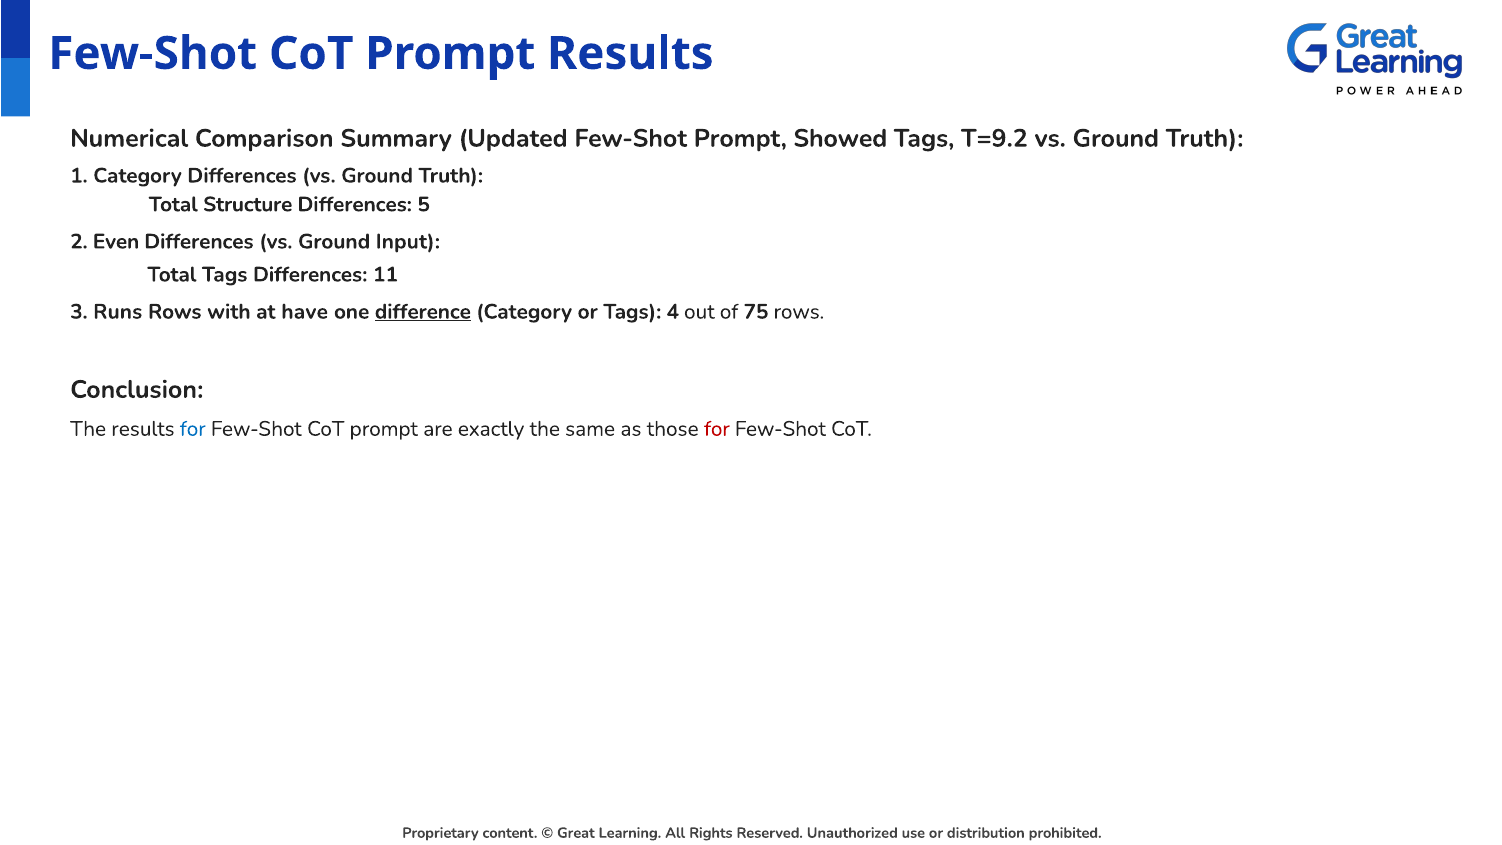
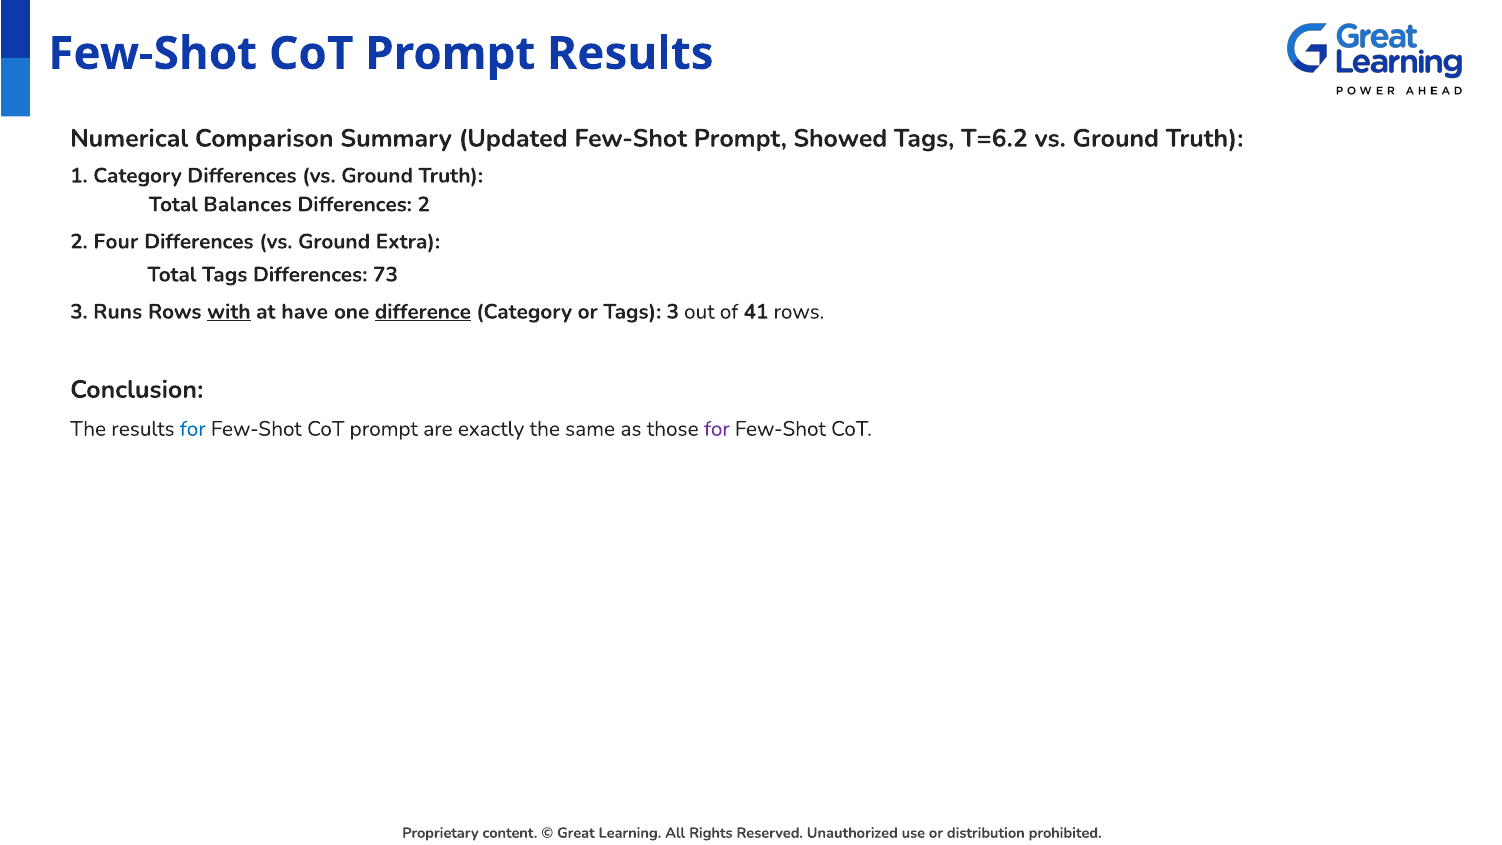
T=9.2: T=9.2 -> T=6.2
Structure: Structure -> Balances
Differences 5: 5 -> 2
Even: Even -> Four
Input: Input -> Extra
11: 11 -> 73
with underline: none -> present
Tags 4: 4 -> 3
75: 75 -> 41
for at (717, 429) colour: red -> purple
